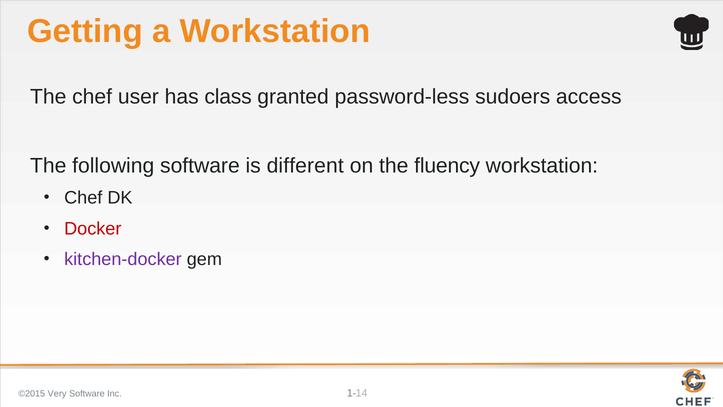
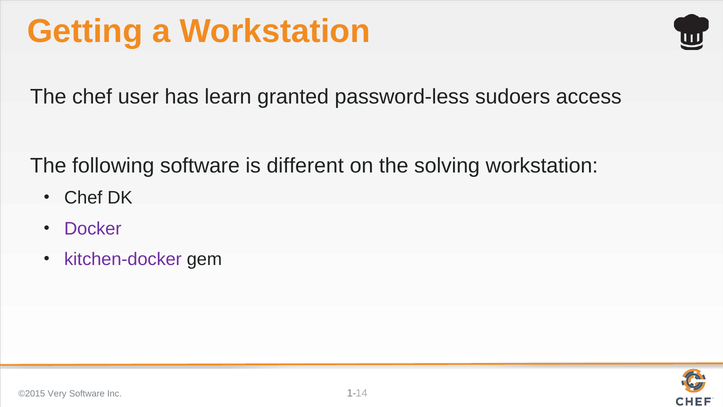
class: class -> learn
fluency: fluency -> solving
Docker colour: red -> purple
